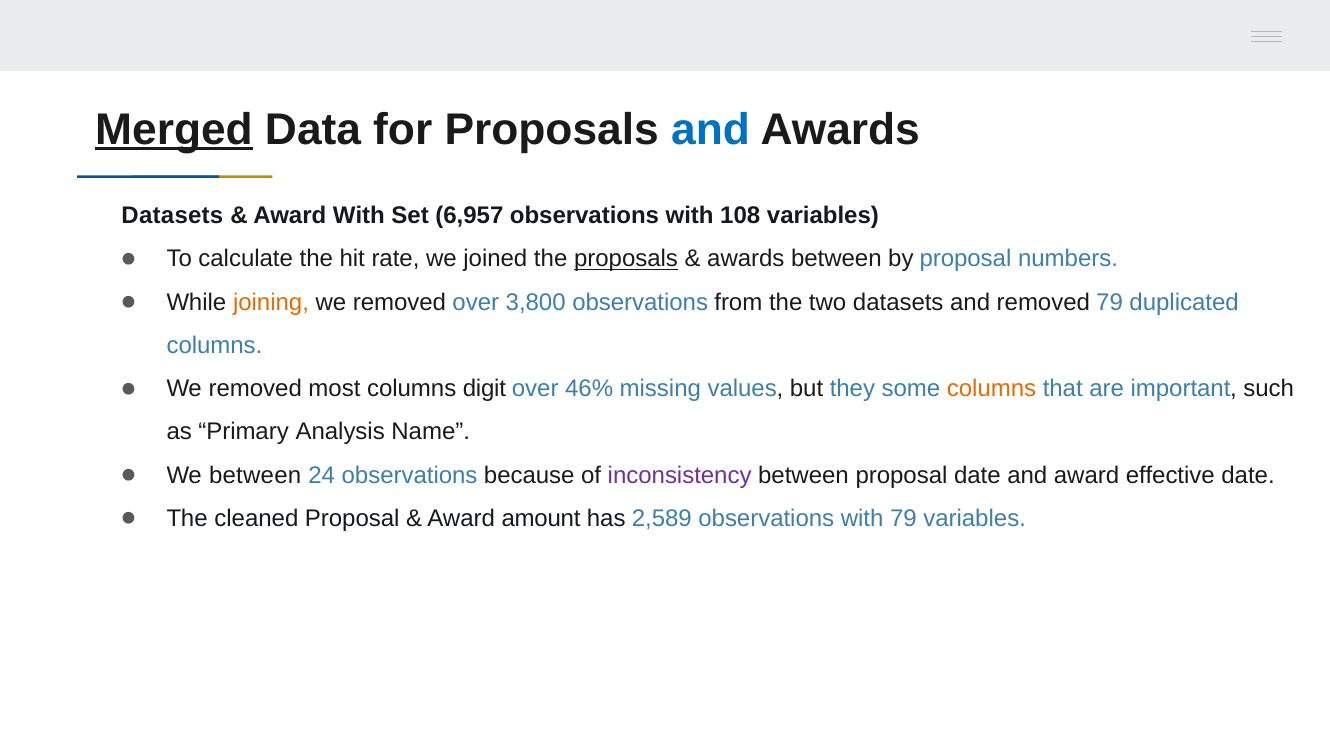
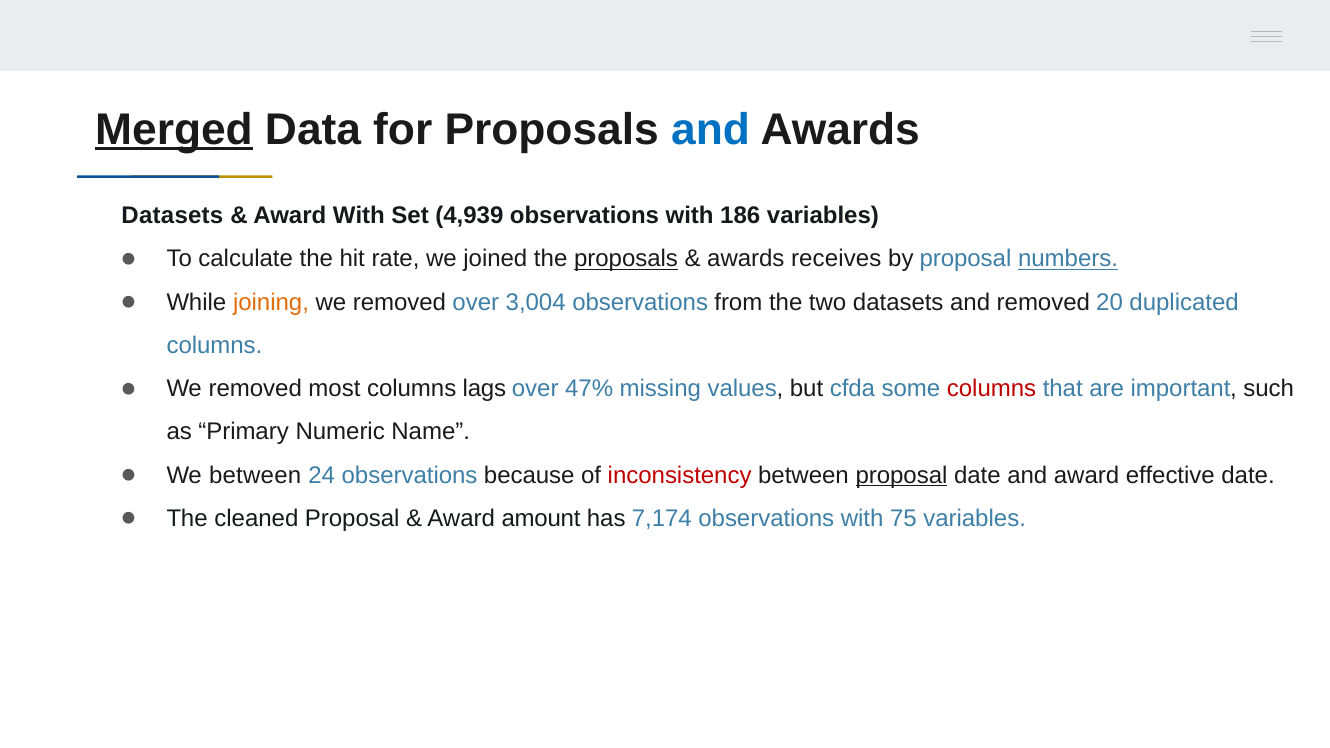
6,957: 6,957 -> 4,939
108: 108 -> 186
awards between: between -> receives
numbers underline: none -> present
3,800: 3,800 -> 3,004
removed 79: 79 -> 20
digit: digit -> lags
46%: 46% -> 47%
they: they -> cfda
columns at (992, 389) colour: orange -> red
Analysis: Analysis -> Numeric
inconsistency colour: purple -> red
proposal at (902, 475) underline: none -> present
2,589: 2,589 -> 7,174
with 79: 79 -> 75
